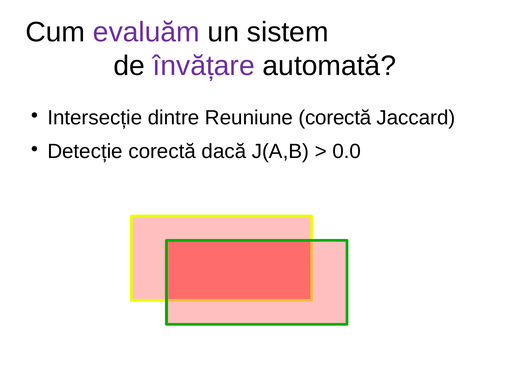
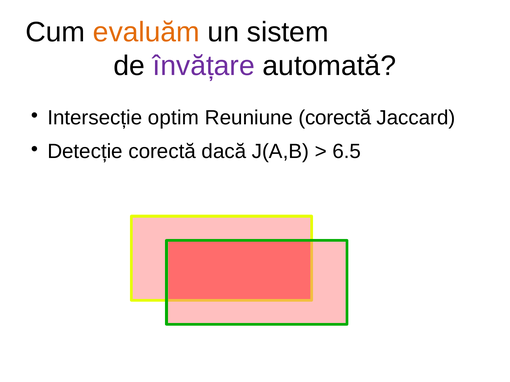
evaluăm colour: purple -> orange
dintre: dintre -> optim
0.0: 0.0 -> 6.5
